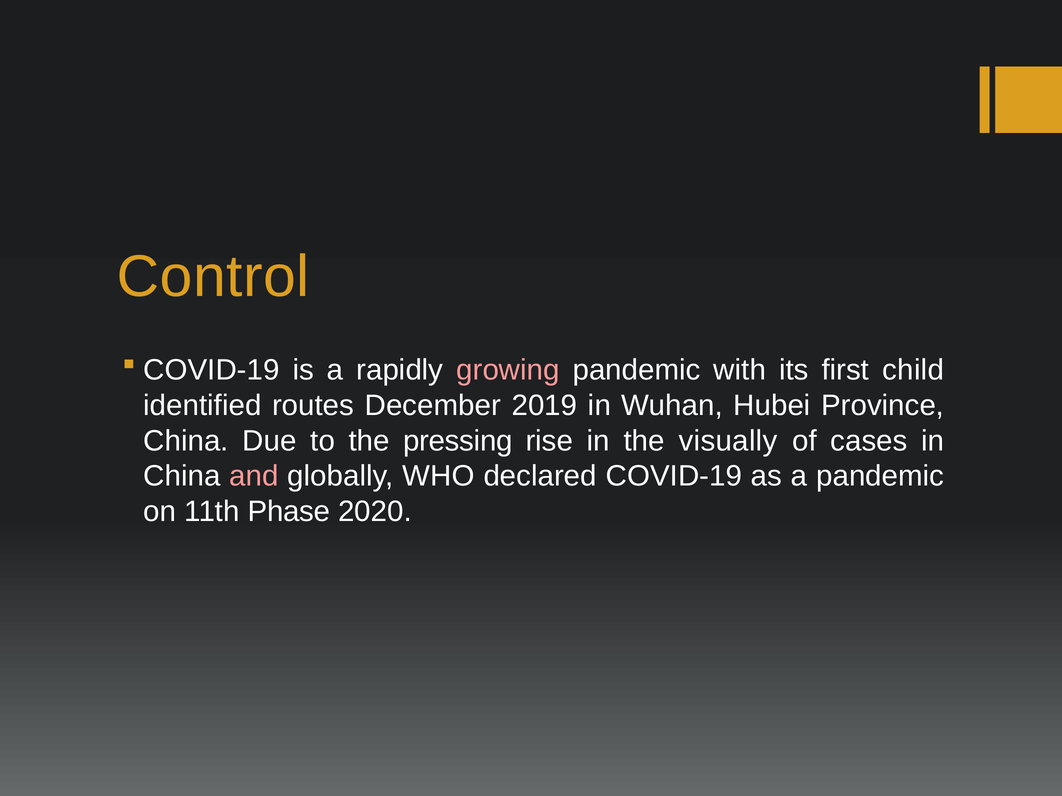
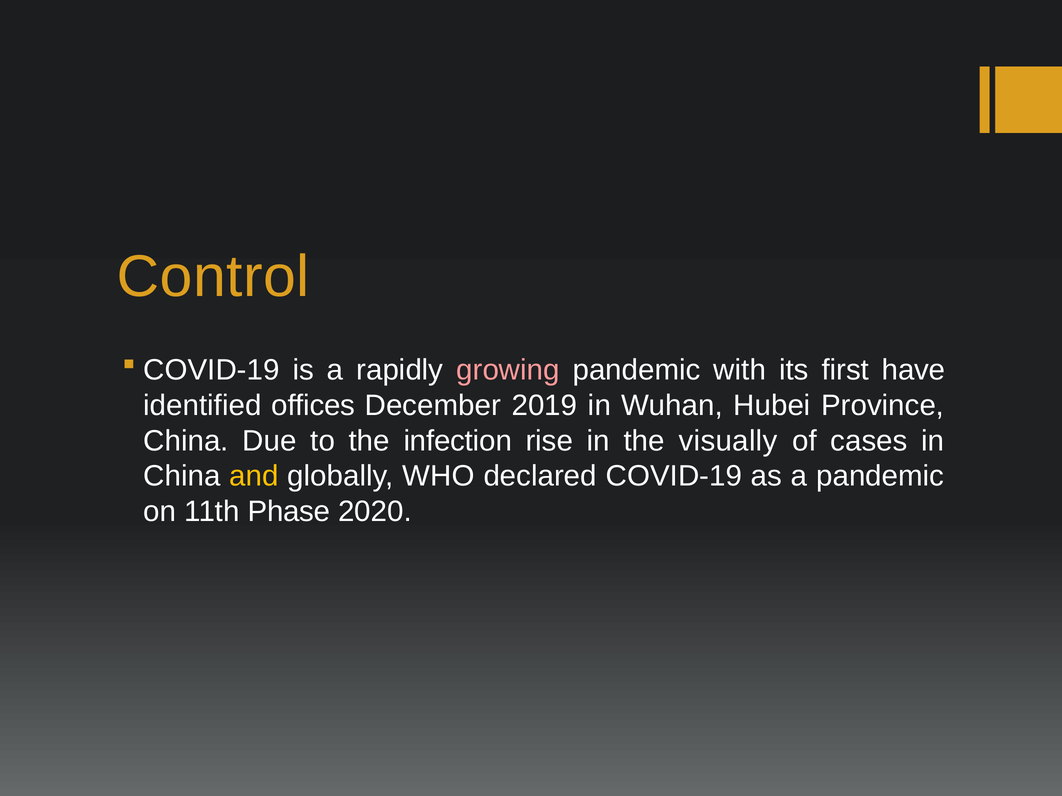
child: child -> have
routes: routes -> offices
pressing: pressing -> infection
and colour: pink -> yellow
